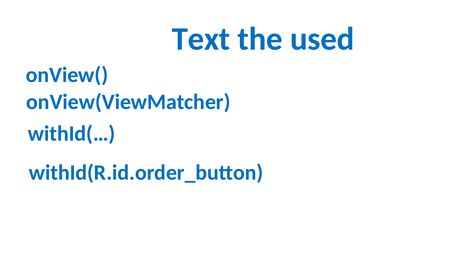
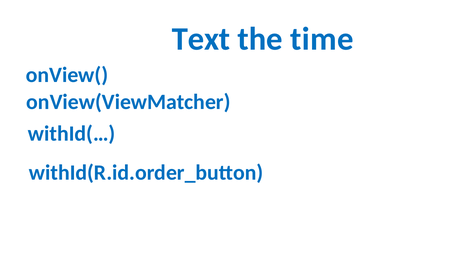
used: used -> time
